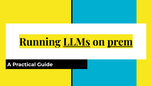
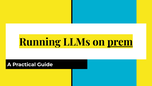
LLMs underline: present -> none
